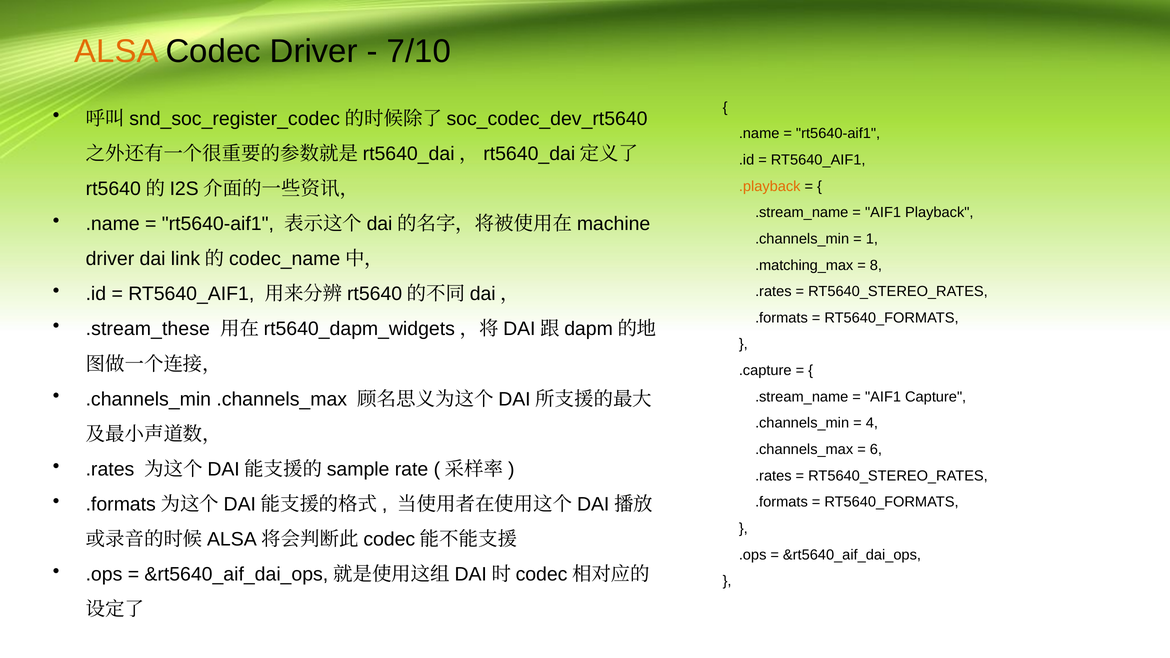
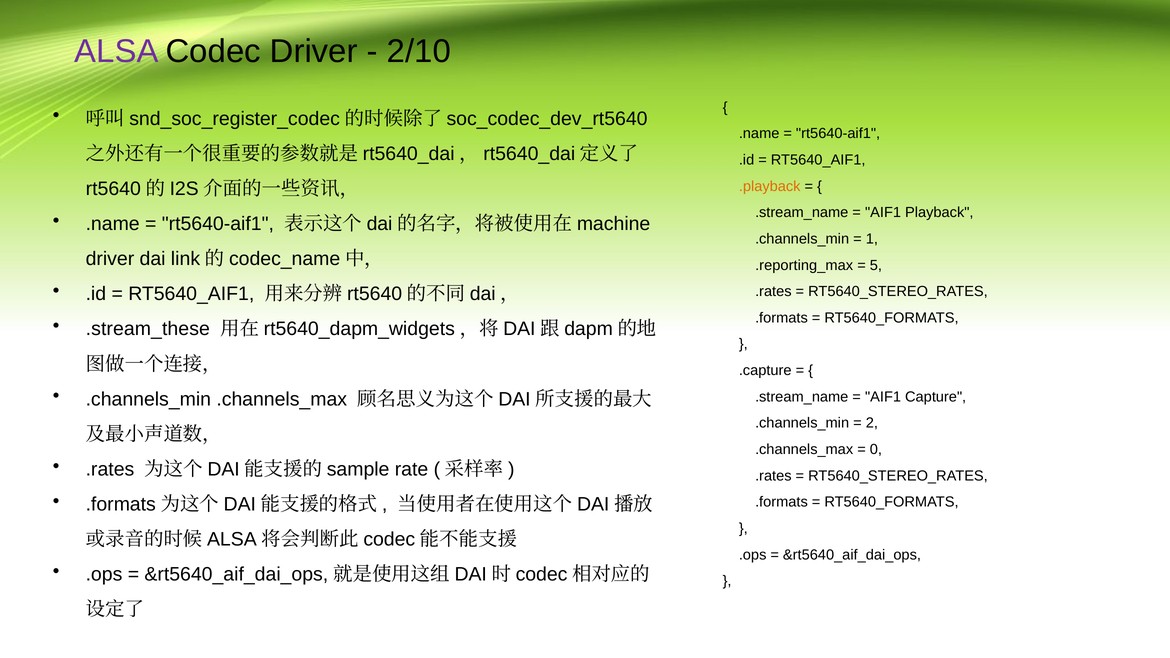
ALSA colour: orange -> purple
7/10: 7/10 -> 2/10
.matching_max: .matching_max -> .reporting_max
8: 8 -> 5
4: 4 -> 2
6: 6 -> 0
